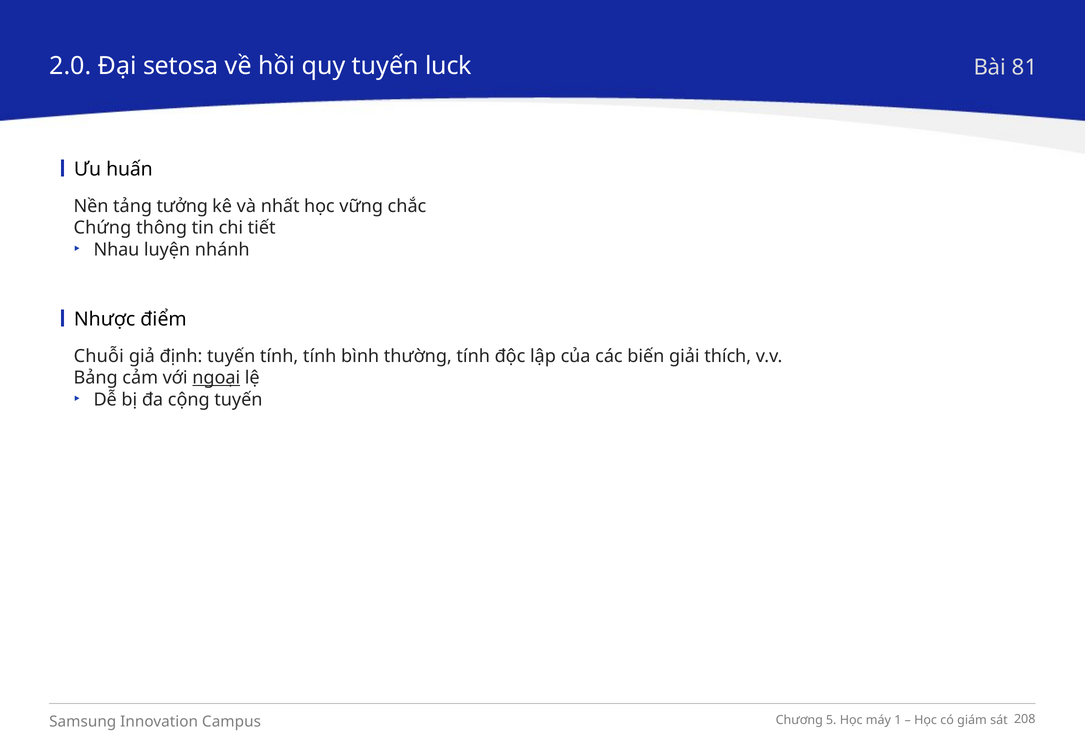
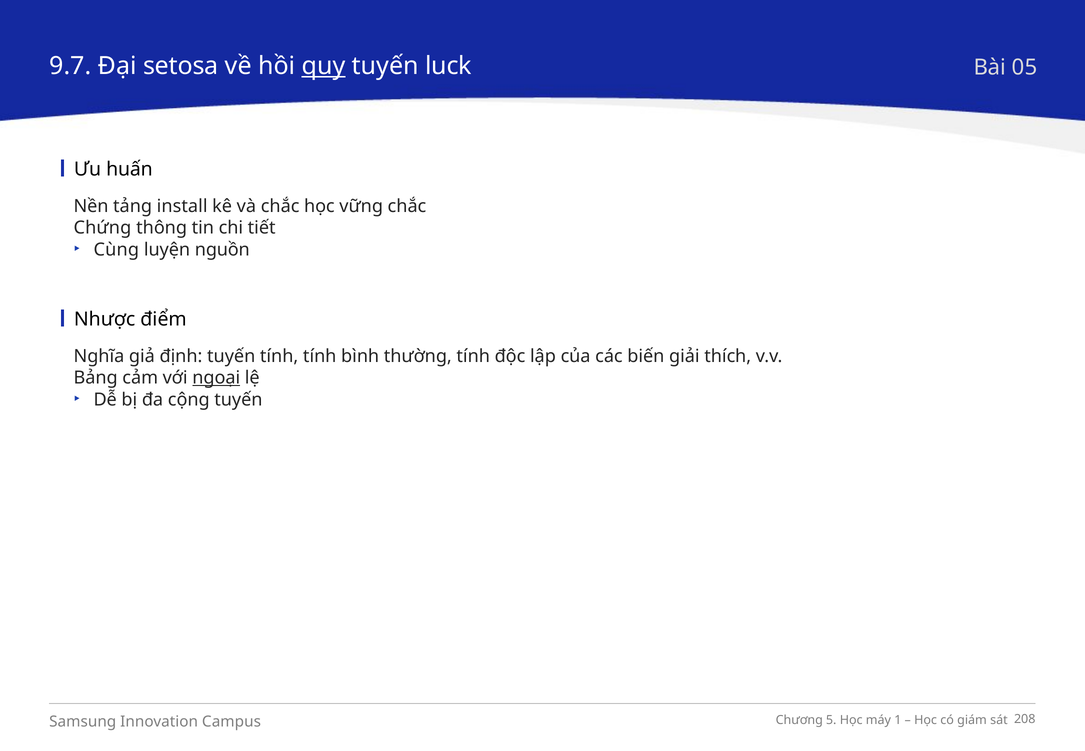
2.0: 2.0 -> 9.7
quy underline: none -> present
81: 81 -> 05
tưởng: tưởng -> install
và nhất: nhất -> chắc
Nhau: Nhau -> Cùng
nhánh: nhánh -> nguồn
Chuỗi: Chuỗi -> Nghĩa
